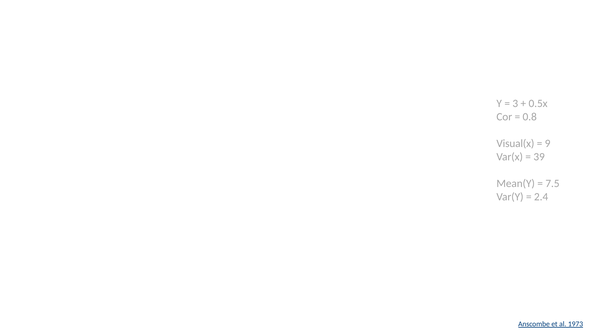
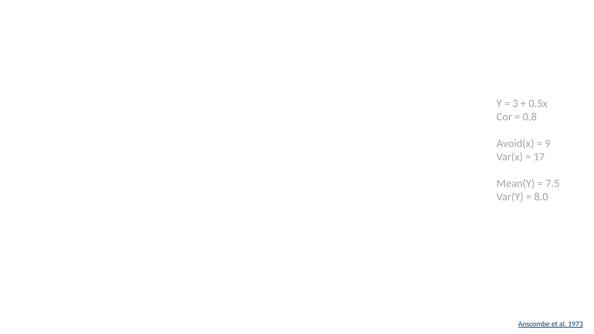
Visual(x: Visual(x -> Avoid(x
39: 39 -> 17
2.4: 2.4 -> 8.0
